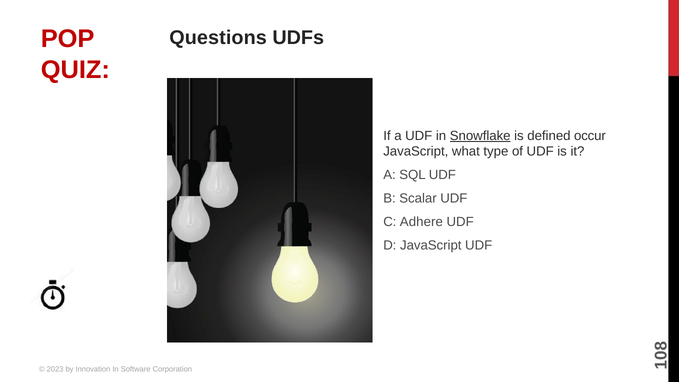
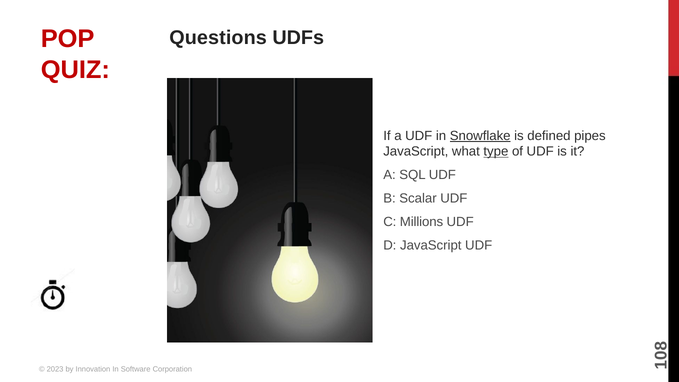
occur: occur -> pipes
type underline: none -> present
Adhere: Adhere -> Millions
